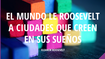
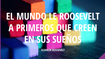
CIUDADES: CIUDADES -> PRIMEROS
